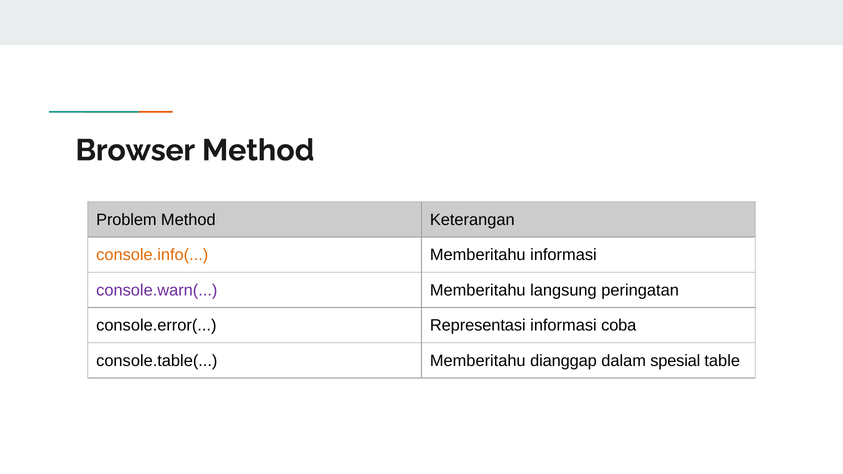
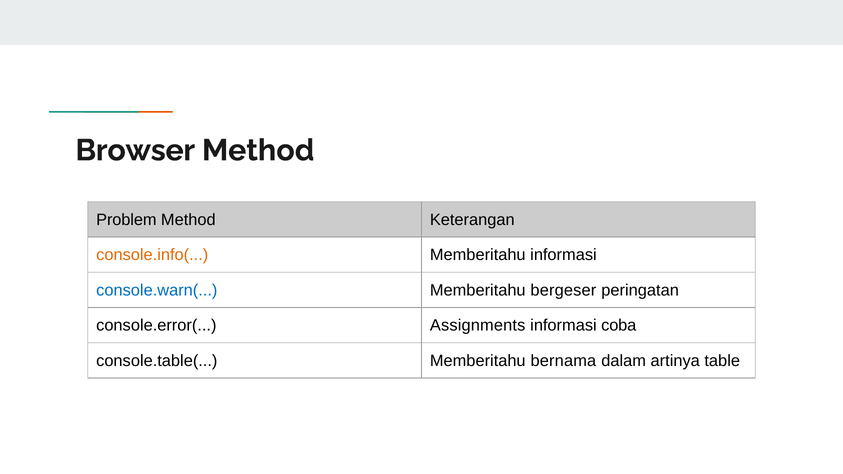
console.warn( colour: purple -> blue
langsung: langsung -> bergeser
Representasi: Representasi -> Assignments
dianggap: dianggap -> bernama
spesial: spesial -> artinya
